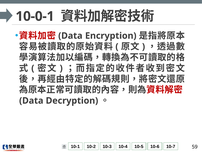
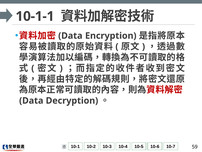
10-0-1: 10-0-1 -> 10-1-1
